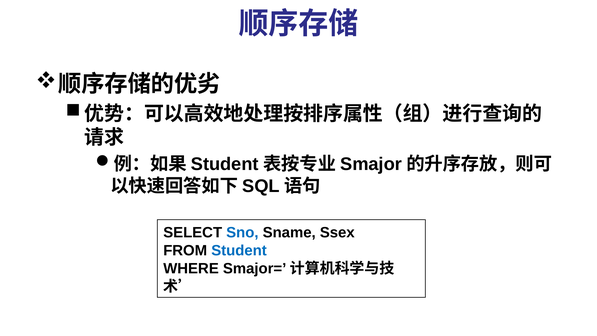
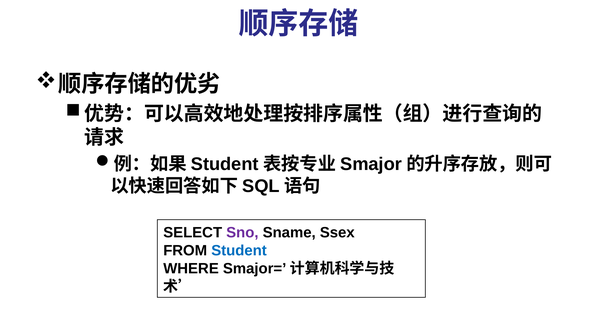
Sno colour: blue -> purple
